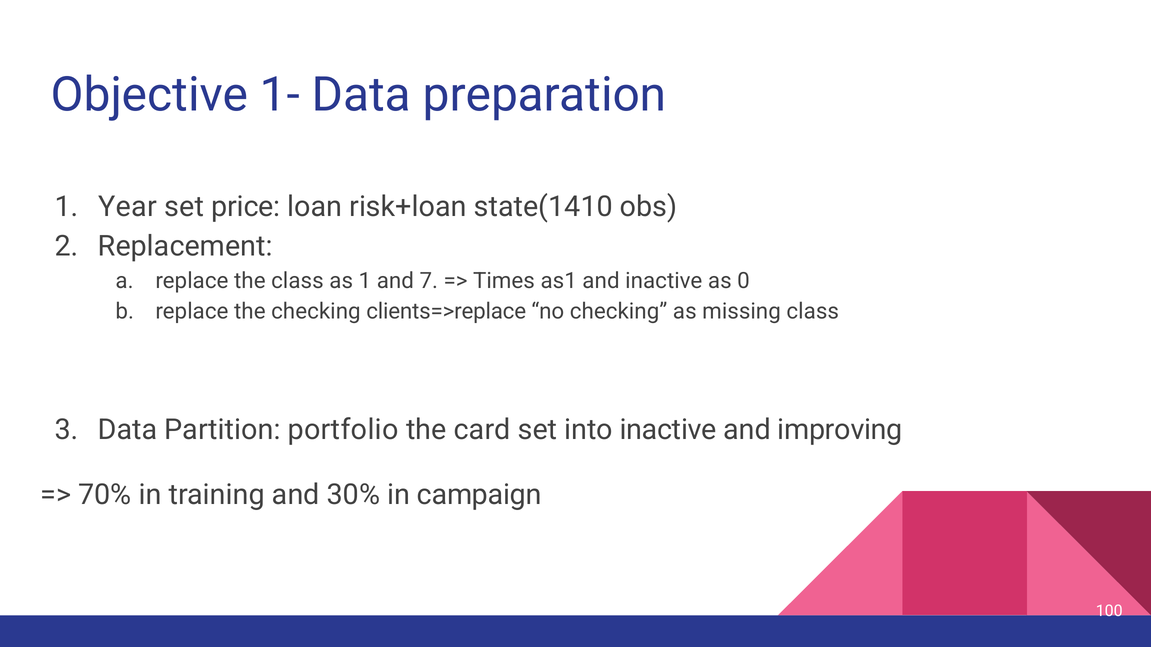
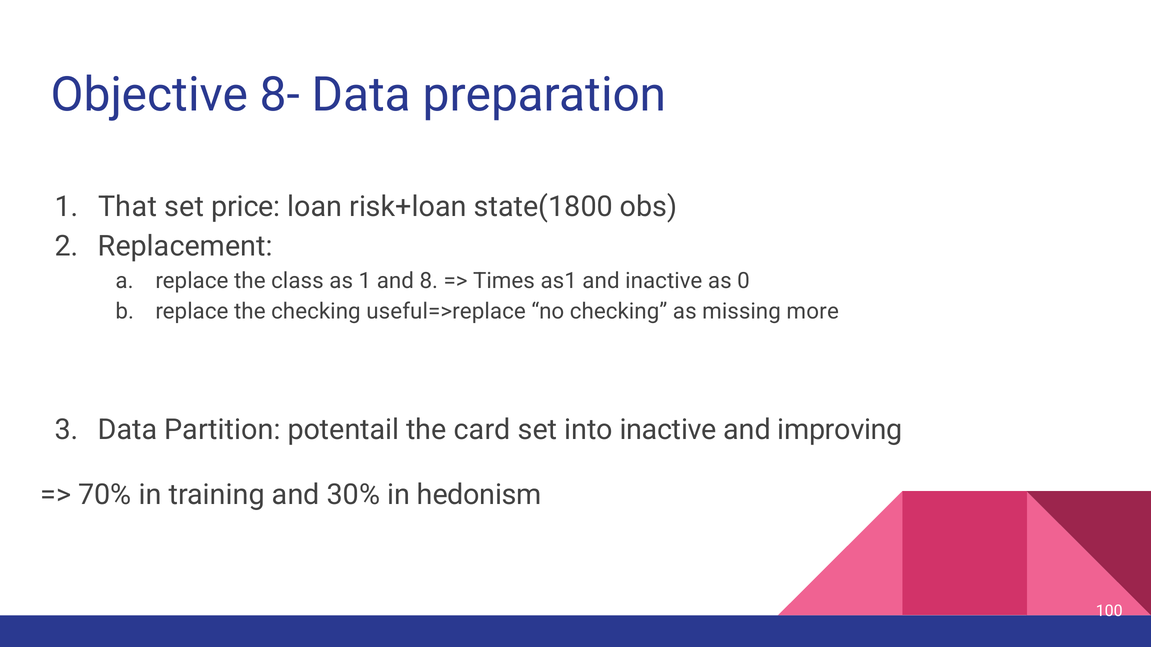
1-: 1- -> 8-
Year: Year -> That
state(1410: state(1410 -> state(1800
7: 7 -> 8
clients=>replace: clients=>replace -> useful=>replace
missing class: class -> more
portfolio: portfolio -> potentail
campaign: campaign -> hedonism
